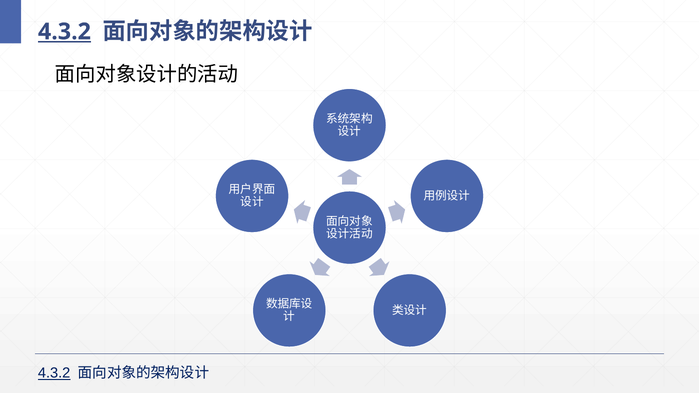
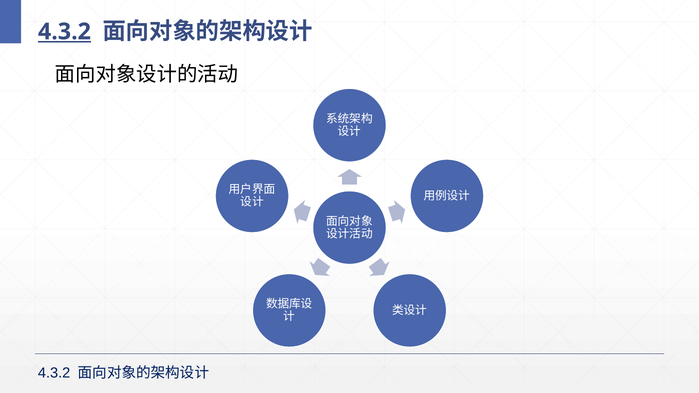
4.3.2 at (54, 373) underline: present -> none
